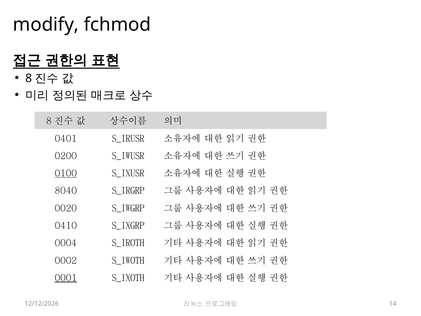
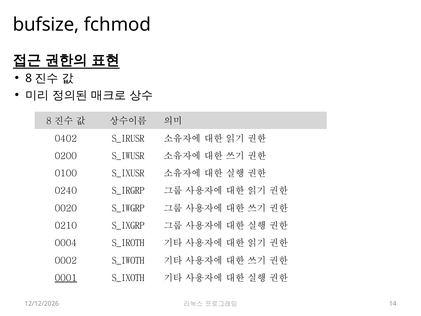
modify: modify -> bufsize
0401: 0401 -> 0402
0100 underline: present -> none
8040: 8040 -> 0240
0410: 0410 -> 0210
